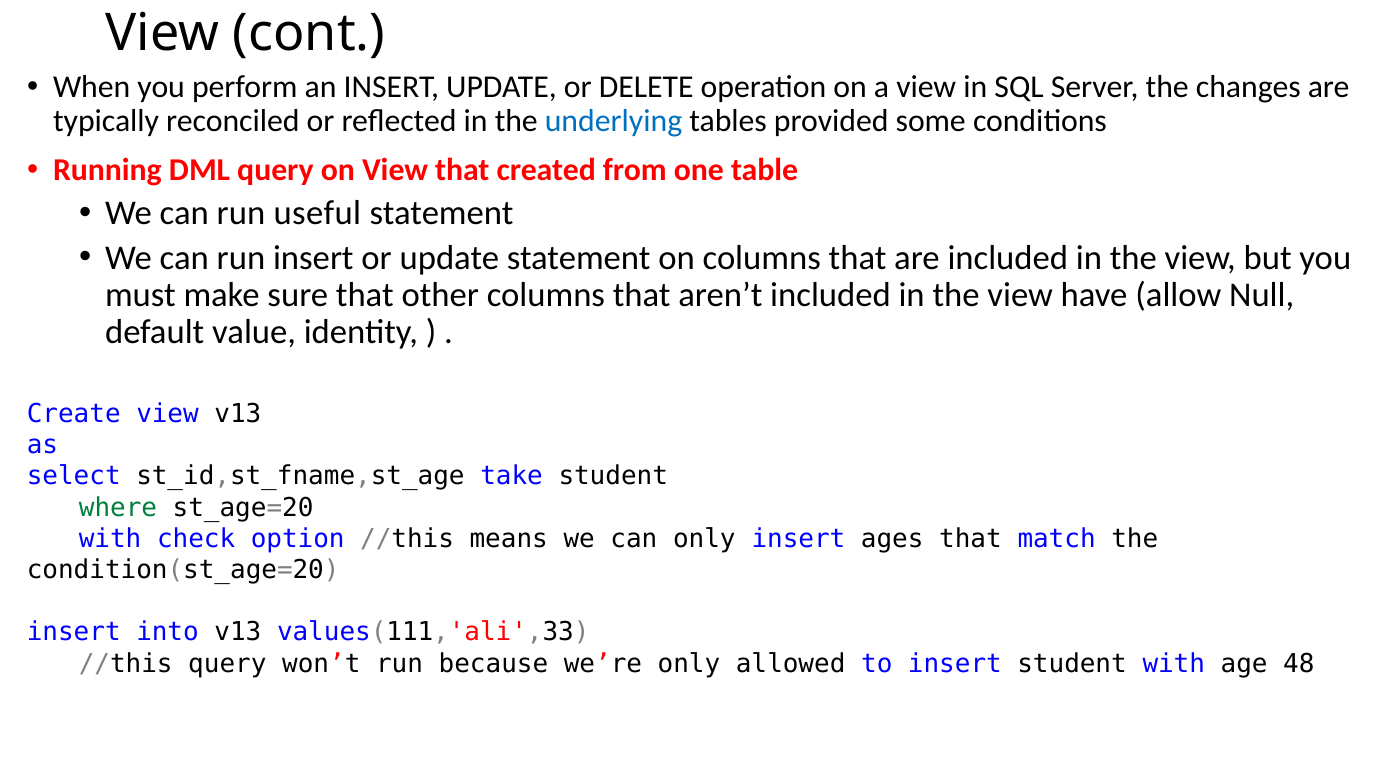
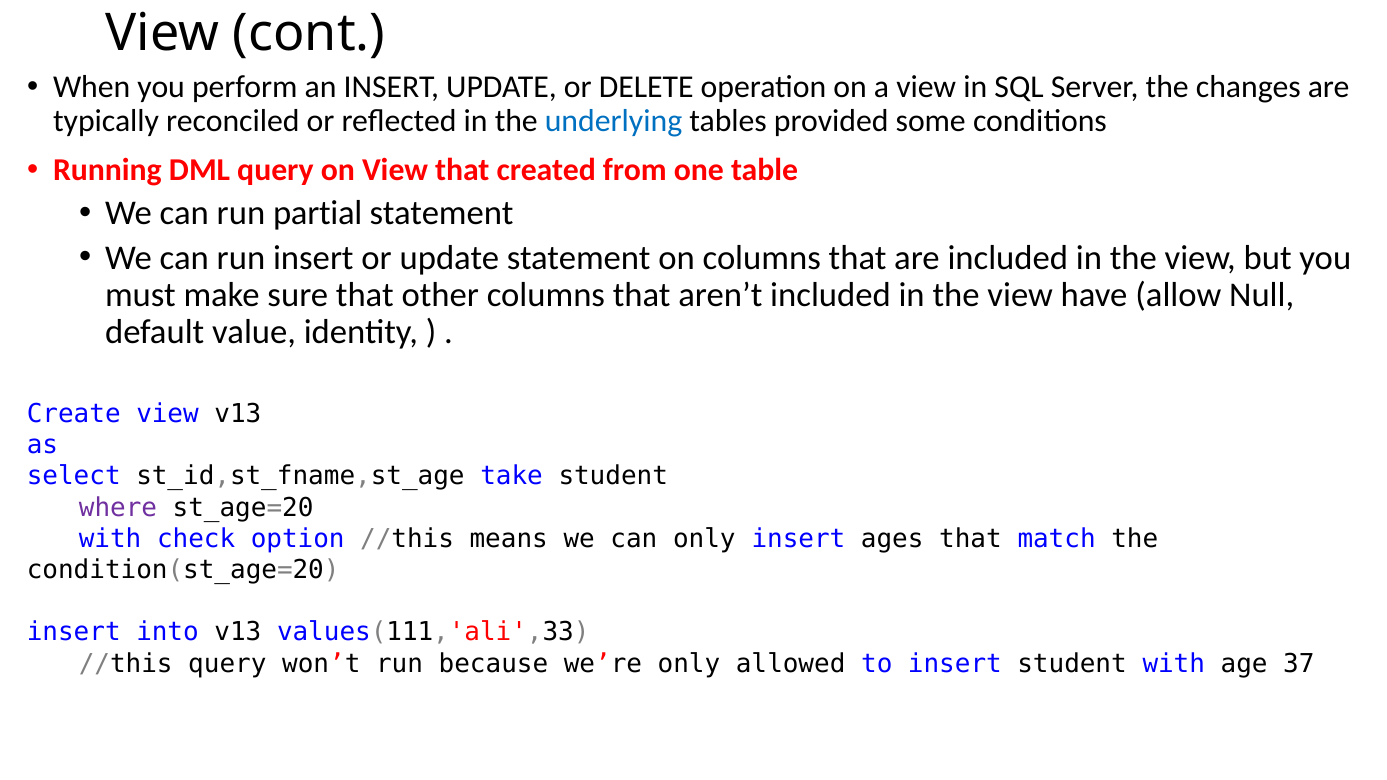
useful: useful -> partial
where colour: green -> purple
48: 48 -> 37
